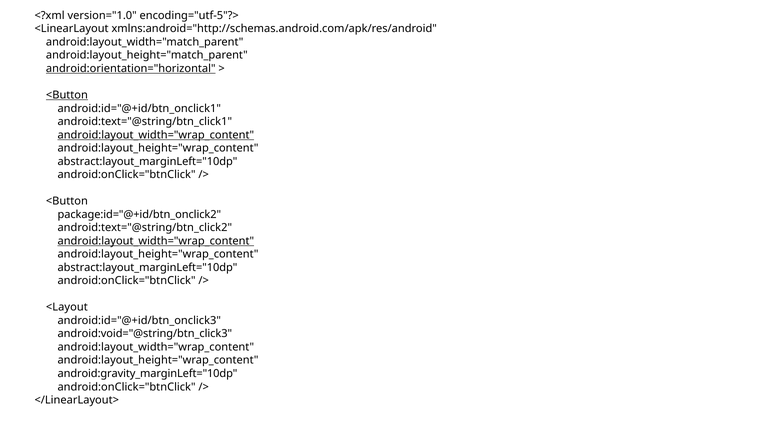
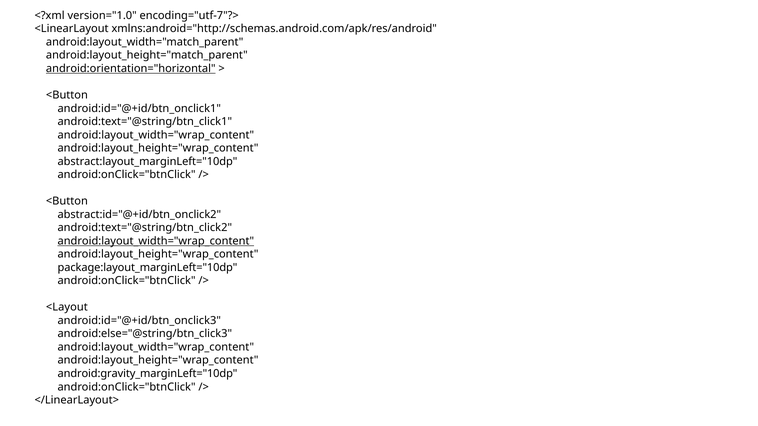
encoding="utf-5"?>: encoding="utf-5"?> -> encoding="utf-7"?>
<Button at (67, 95) underline: present -> none
android:layout_width="wrap_content at (156, 135) underline: present -> none
package:id="@+id/btn_onclick2: package:id="@+id/btn_onclick2 -> abstract:id="@+id/btn_onclick2
abstract:layout_marginLeft="10dp at (147, 268): abstract:layout_marginLeft="10dp -> package:layout_marginLeft="10dp
android:void="@string/btn_click3: android:void="@string/btn_click3 -> android:else="@string/btn_click3
